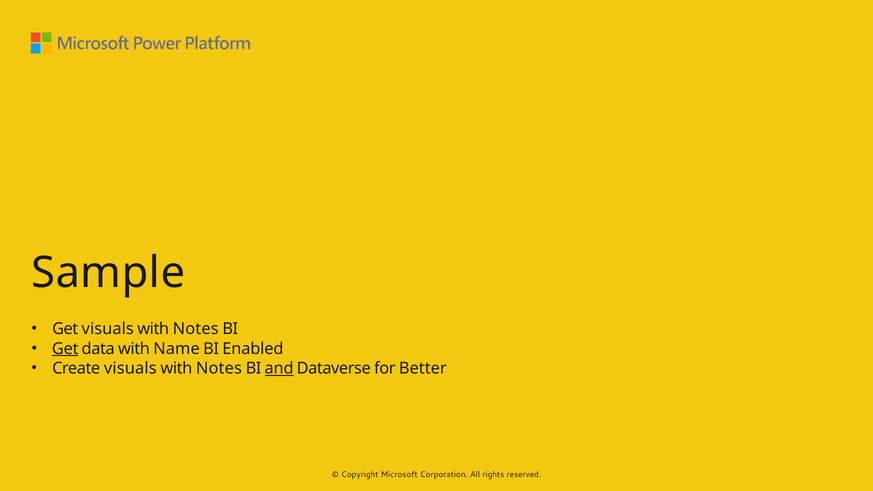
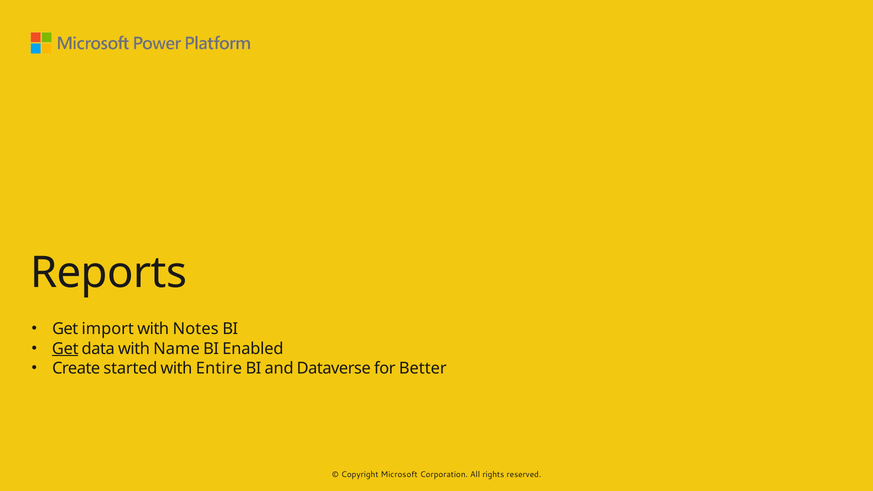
Sample: Sample -> Reports
Get visuals: visuals -> import
Create visuals: visuals -> started
Notes at (219, 368): Notes -> Entire
and underline: present -> none
